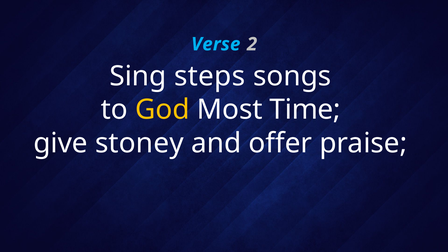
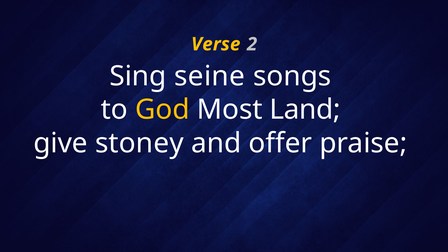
Verse colour: light blue -> yellow
steps: steps -> seine
Time: Time -> Land
